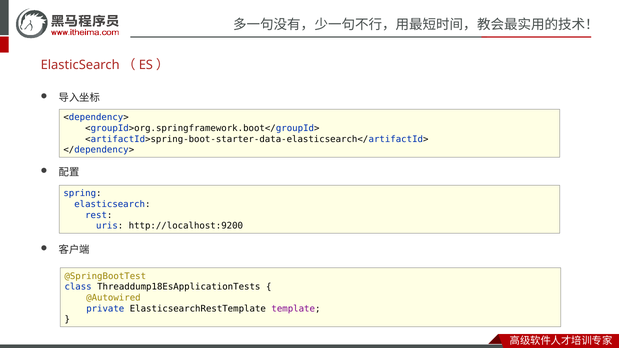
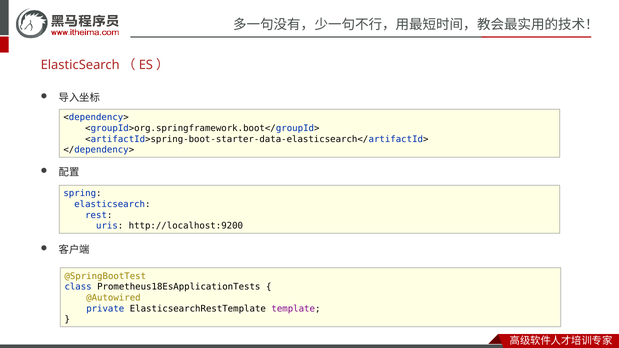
Threaddump18EsApplicationTests: Threaddump18EsApplicationTests -> Prometheus18EsApplicationTests
